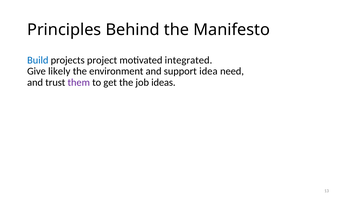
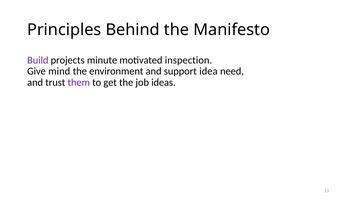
Build colour: blue -> purple
project: project -> minute
integrated: integrated -> inspection
likely: likely -> mind
